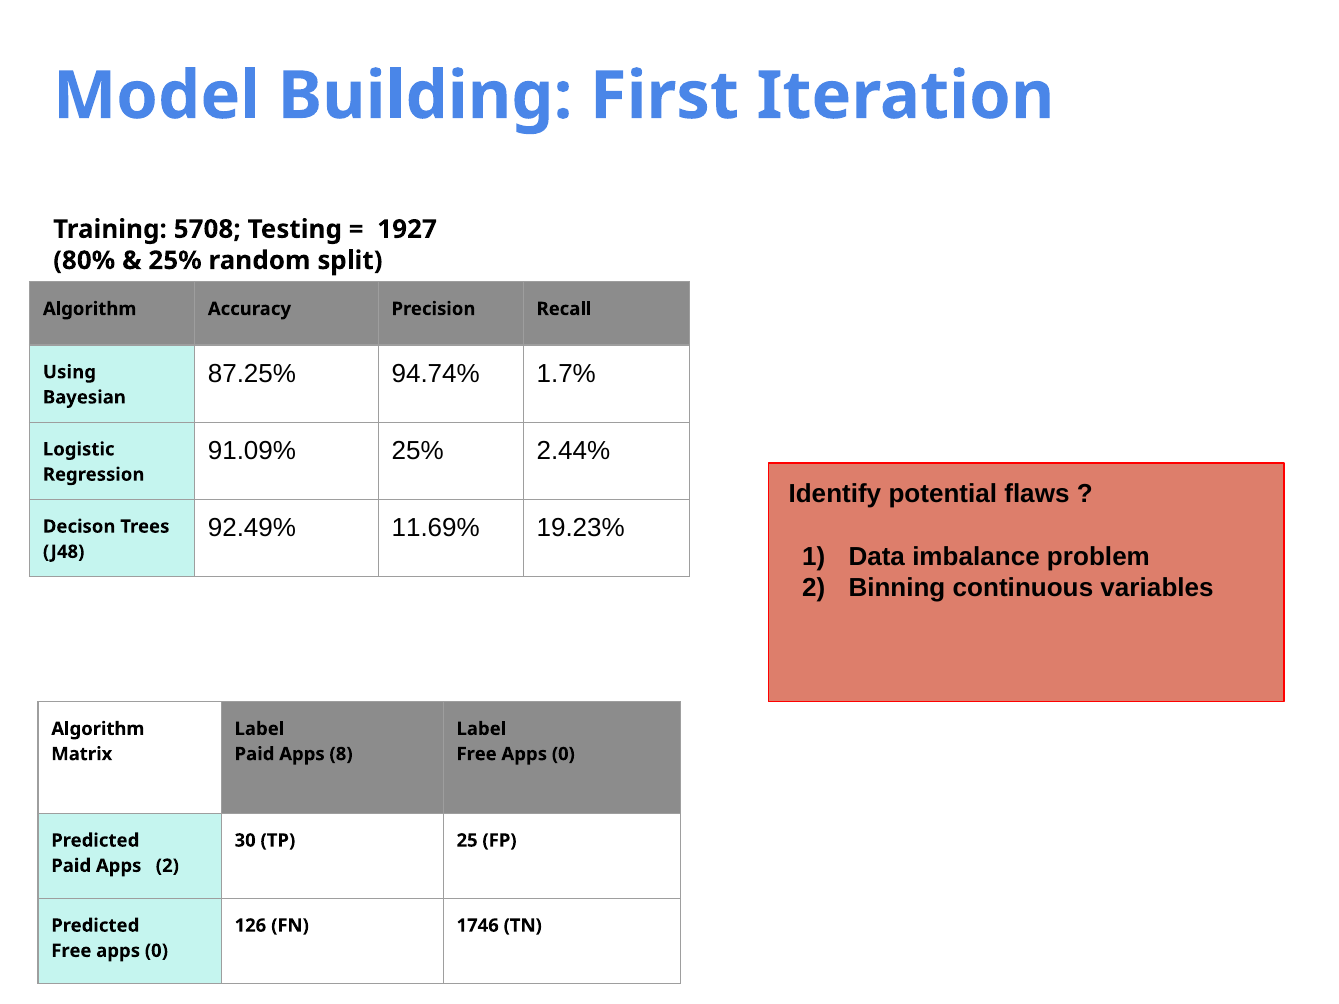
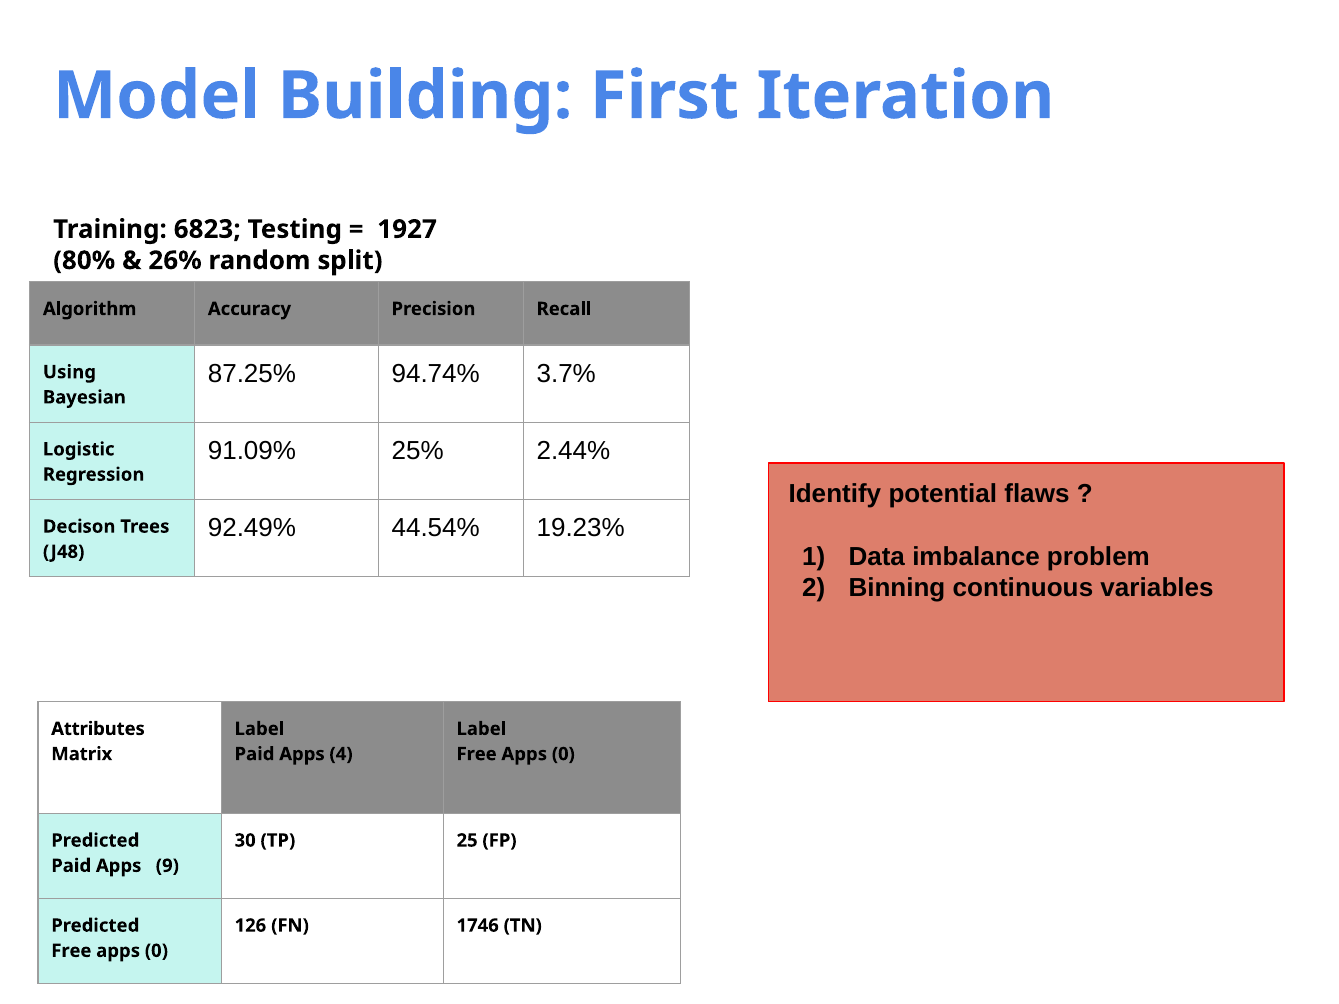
5708: 5708 -> 6823
25% at (175, 261): 25% -> 26%
1.7%: 1.7% -> 3.7%
11.69%: 11.69% -> 44.54%
Algorithm at (98, 729): Algorithm -> Attributes
8: 8 -> 4
Apps 2: 2 -> 9
